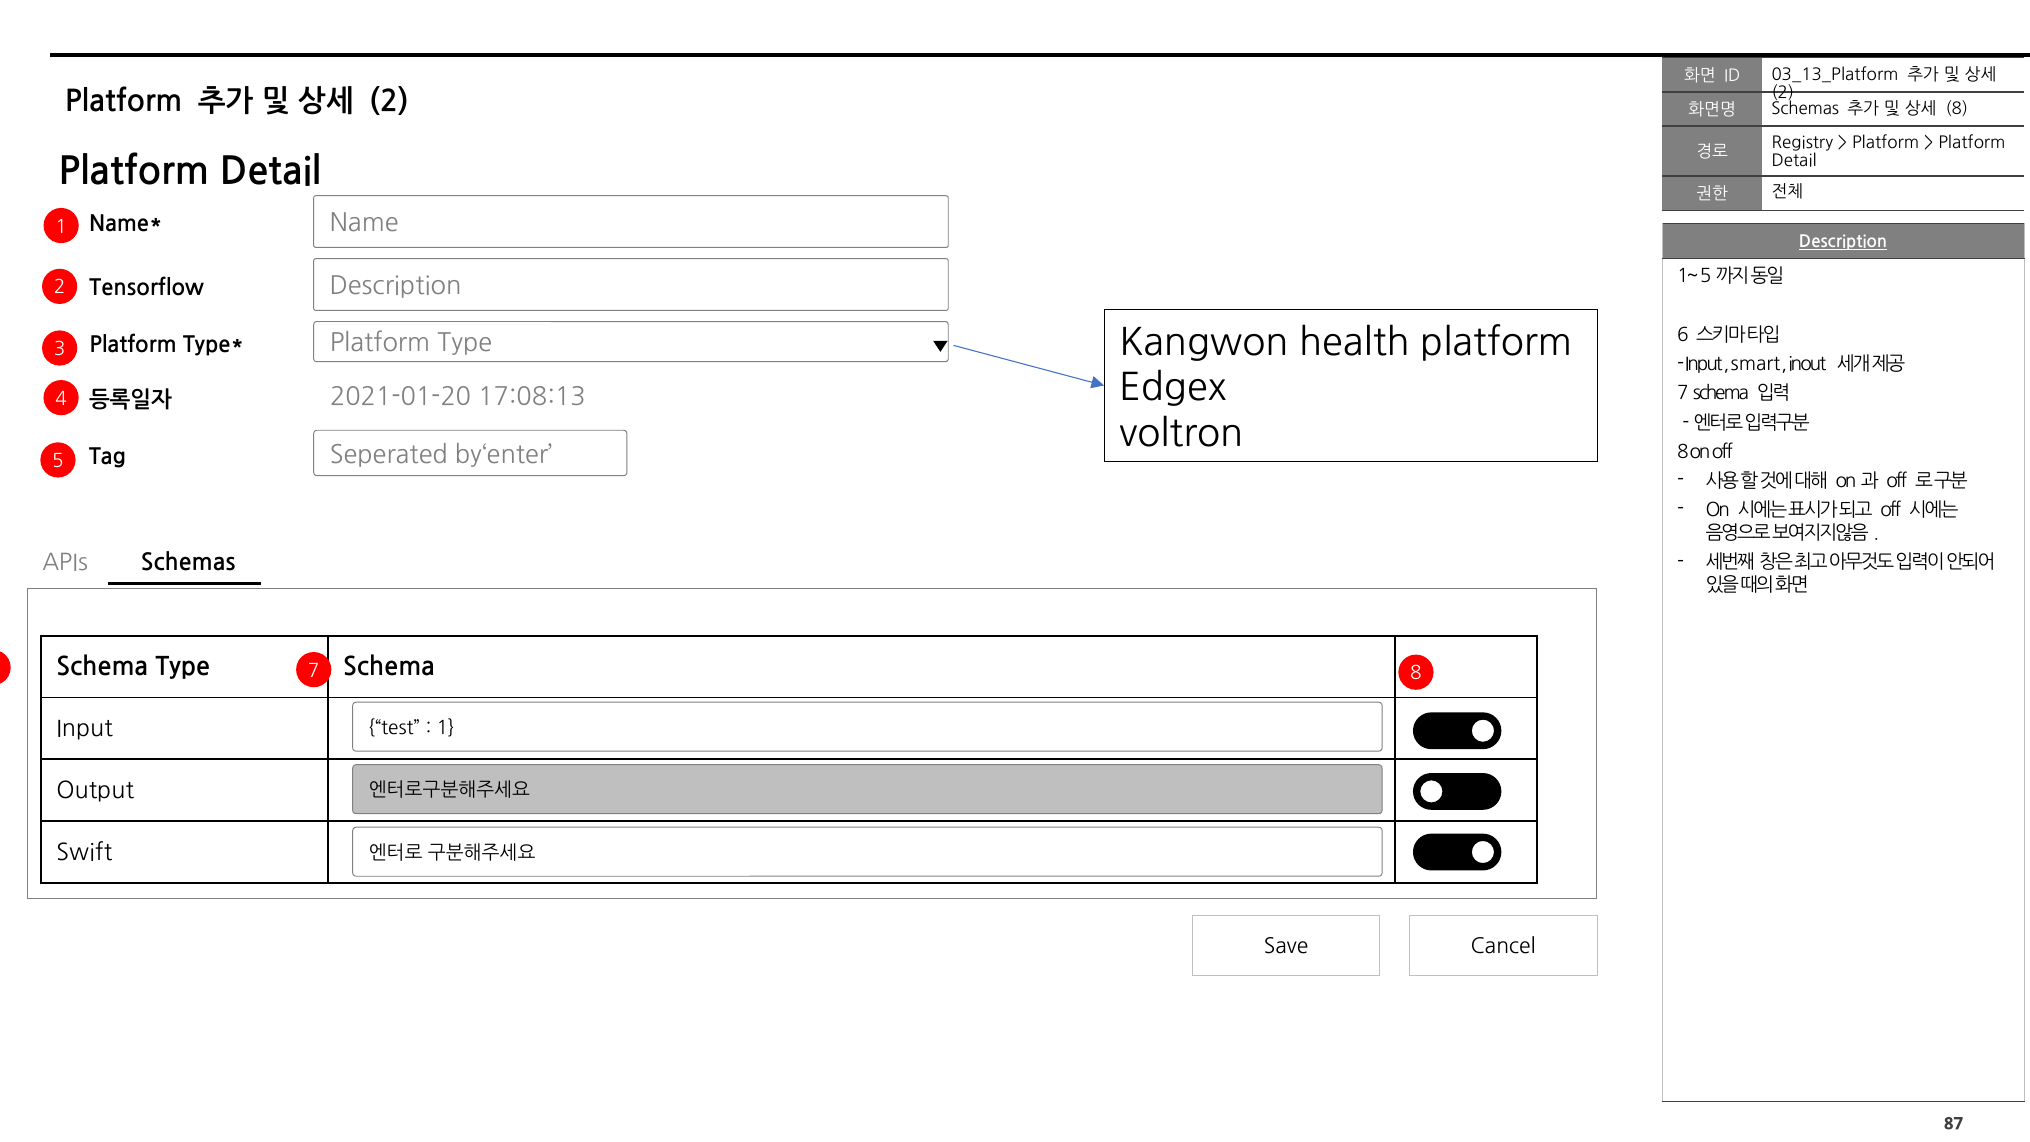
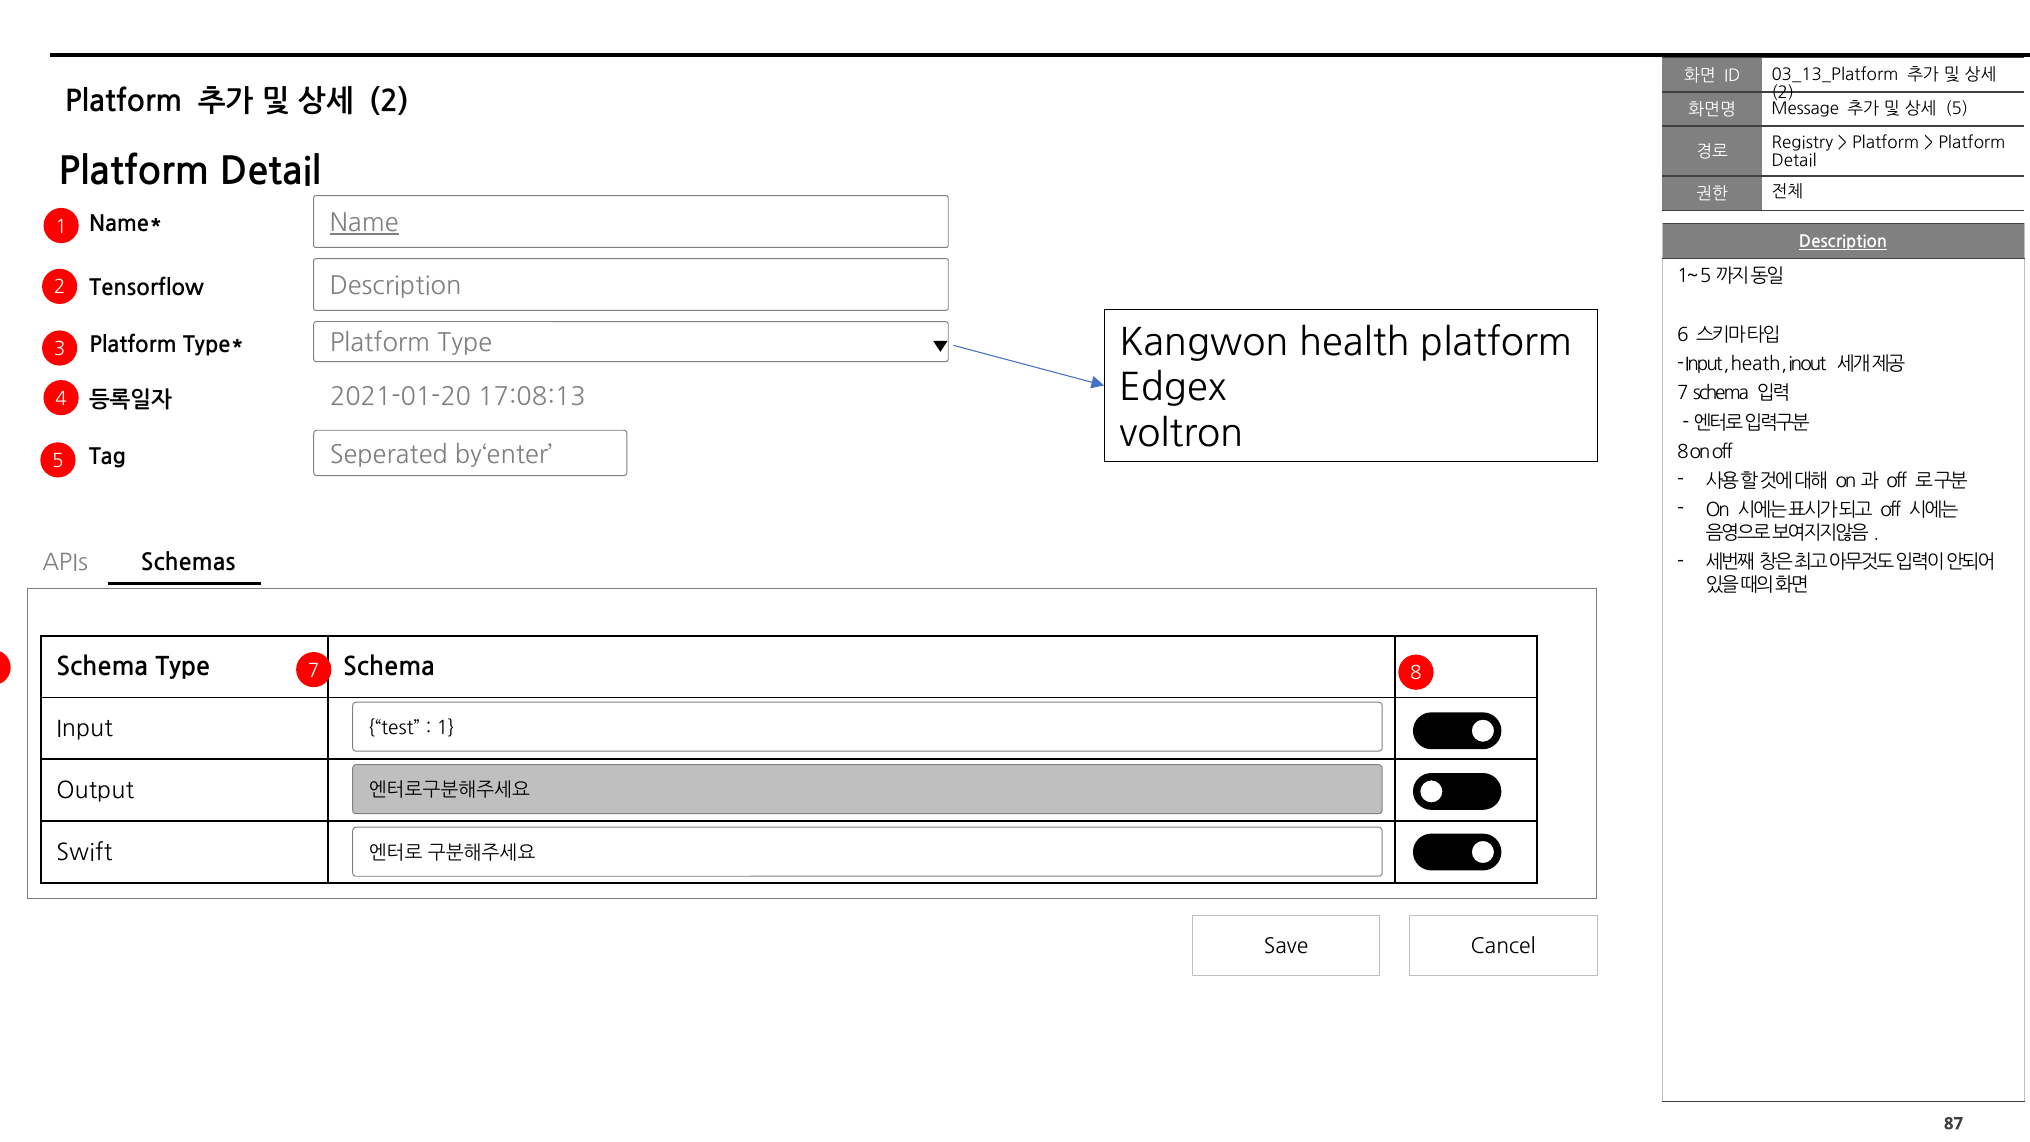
Schemas at (1805, 109): Schemas -> Message
8 at (1957, 109): 8 -> 5
Name underline: none -> present
smart: smart -> heath
